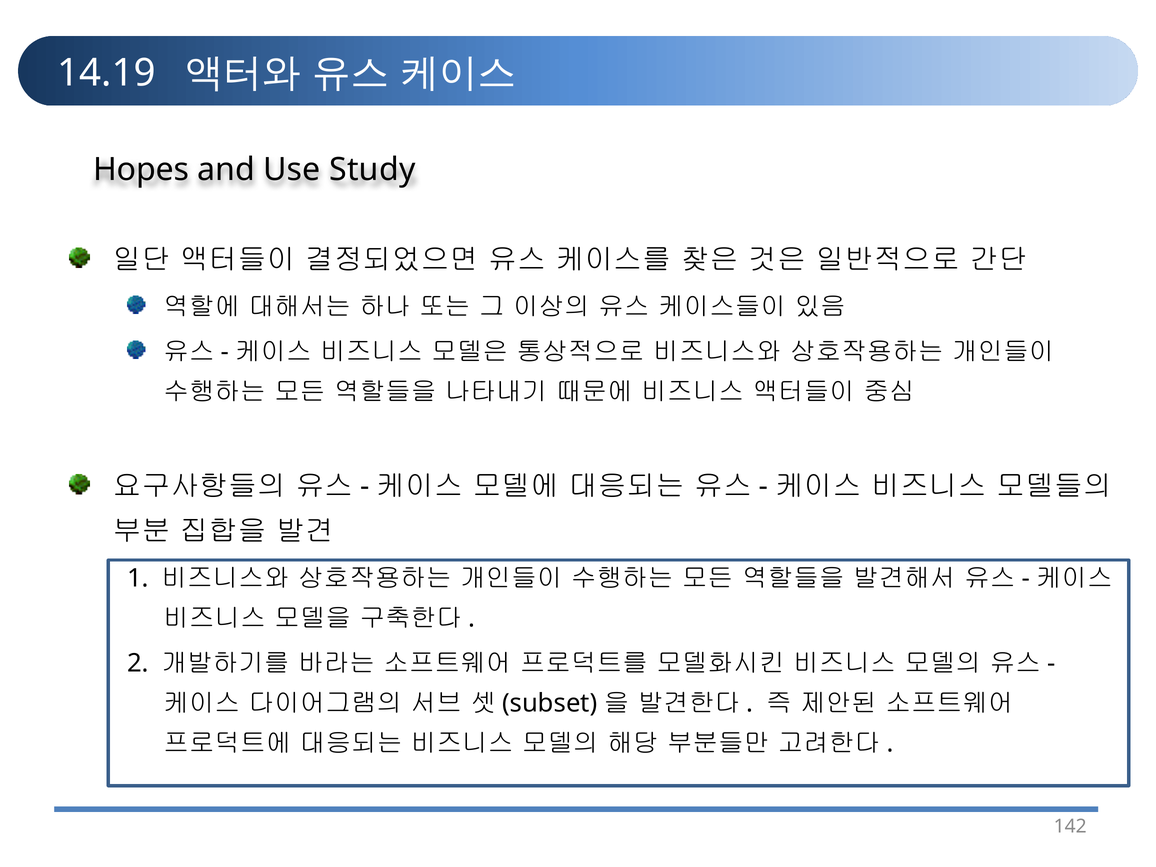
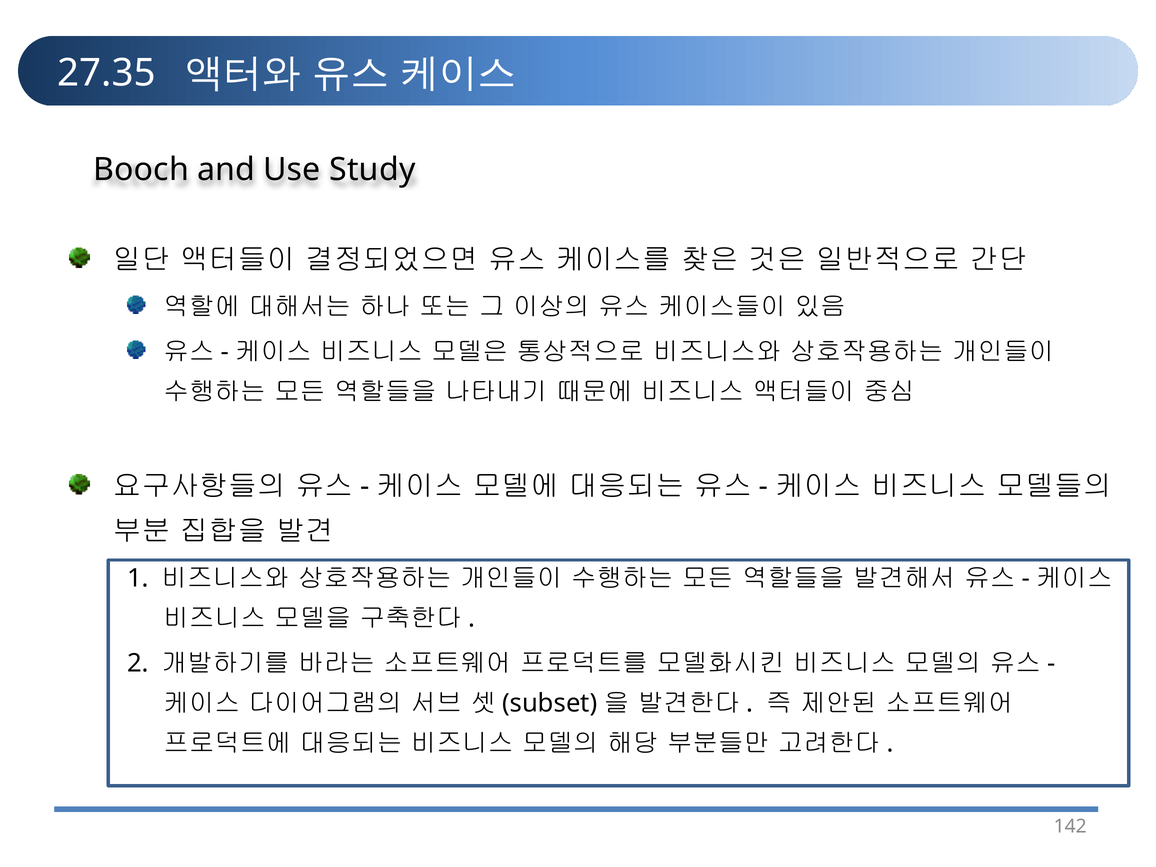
14.19: 14.19 -> 27.35
Hopes: Hopes -> Booch
